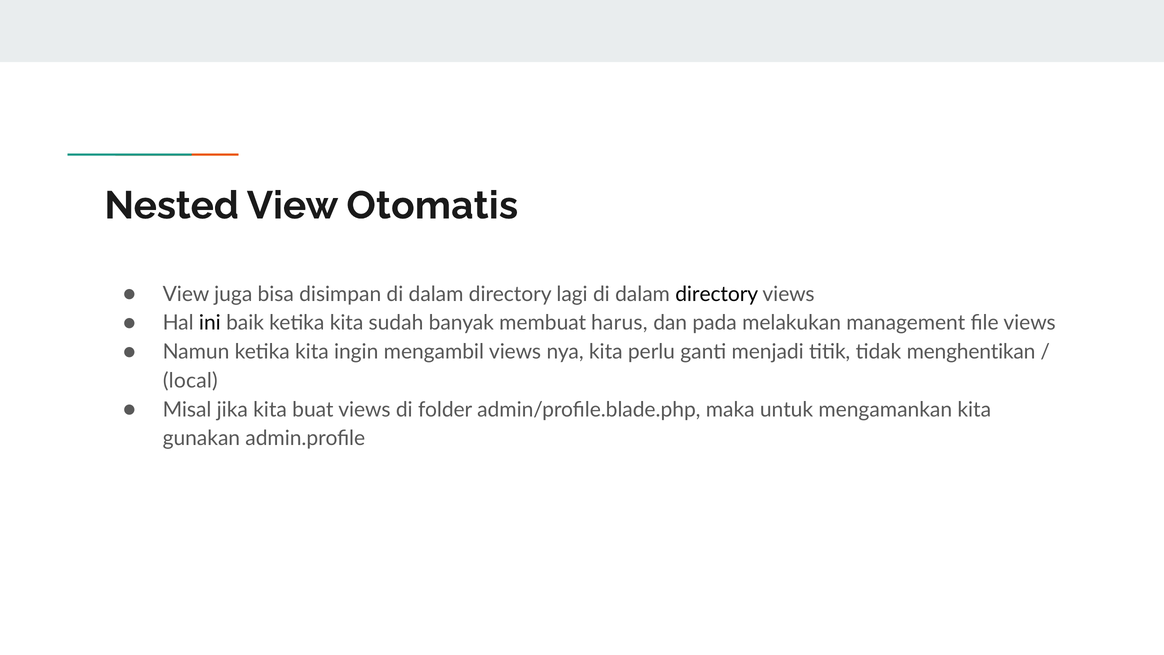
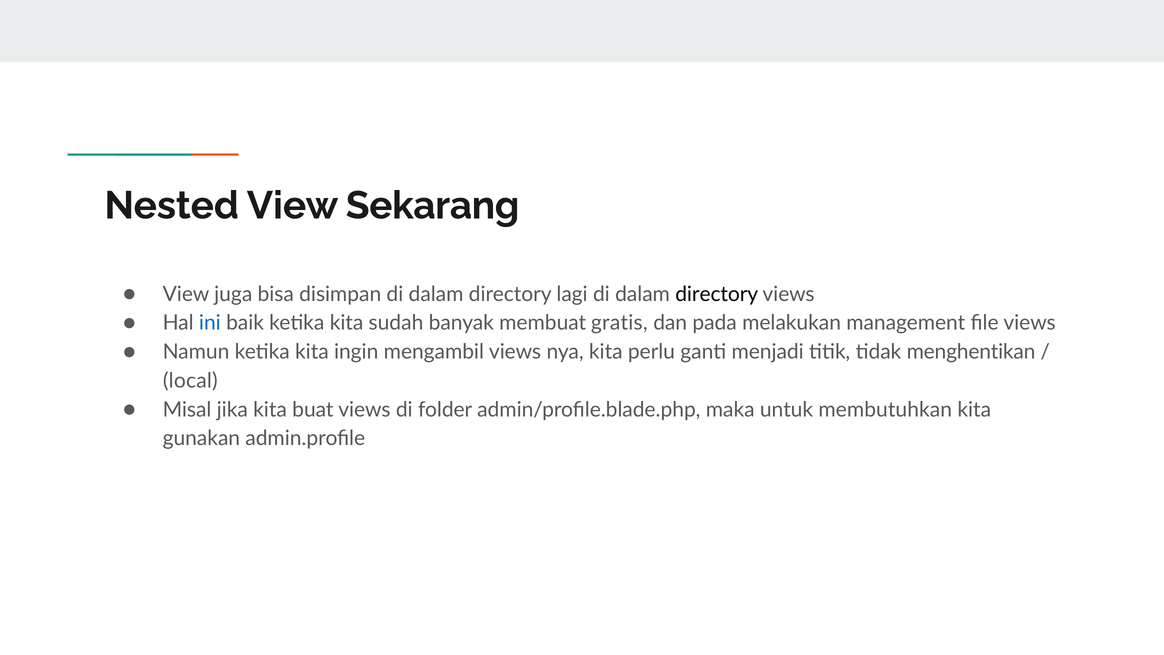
Otomatis: Otomatis -> Sekarang
ini colour: black -> blue
harus: harus -> gratis
mengamankan: mengamankan -> membutuhkan
